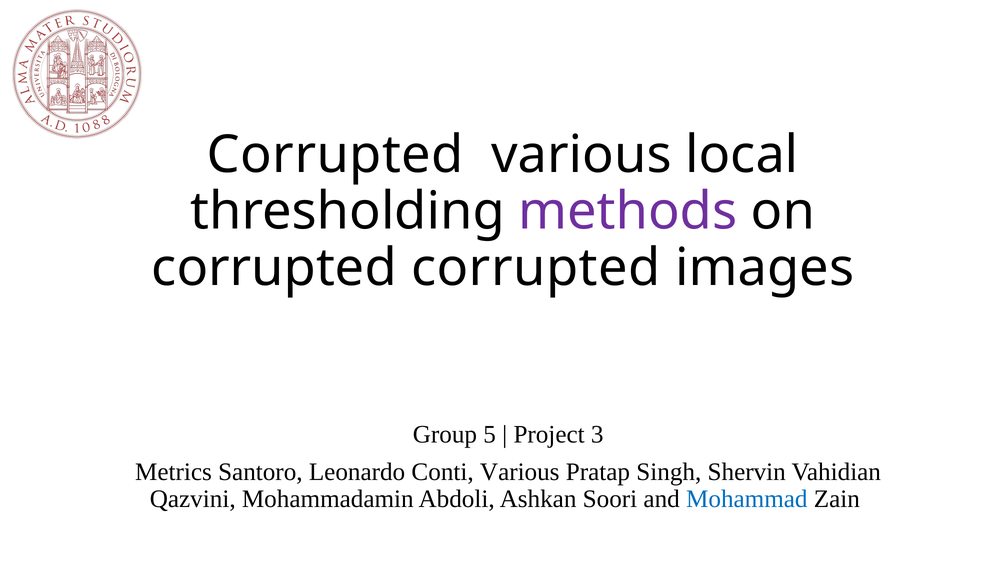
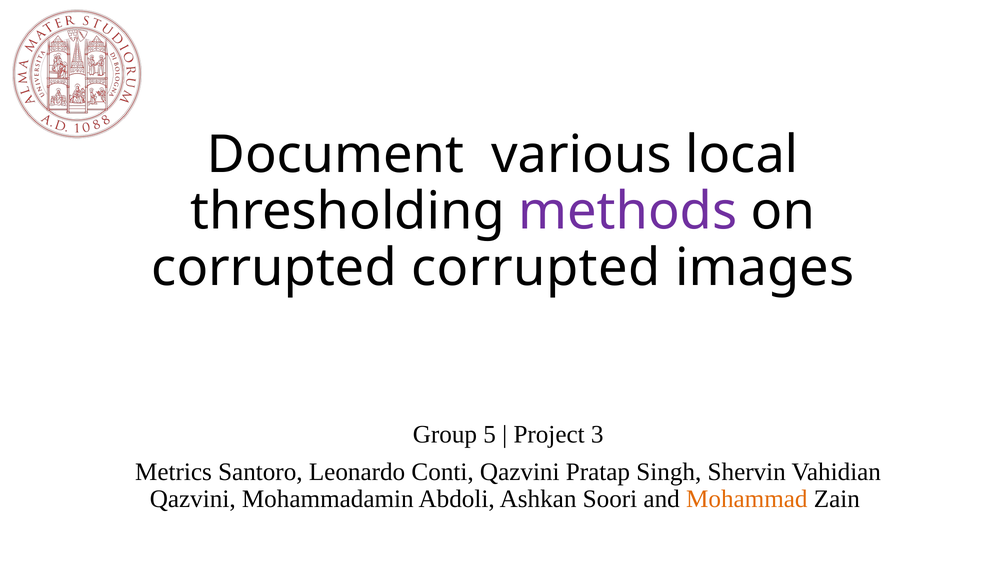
Corrupted at (335, 155): Corrupted -> Document
Conti Various: Various -> Qazvini
Mohammad colour: blue -> orange
